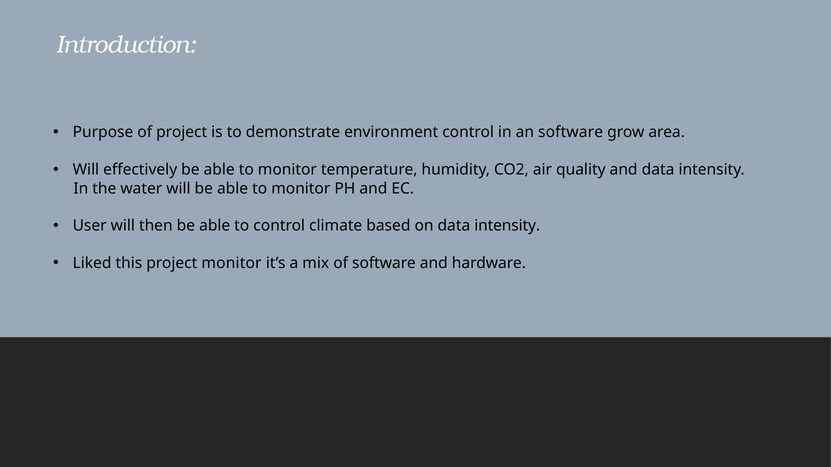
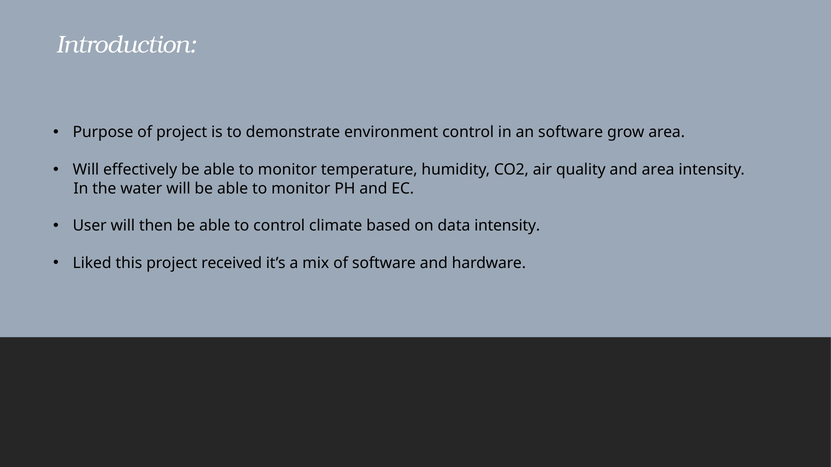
and data: data -> area
project monitor: monitor -> received
